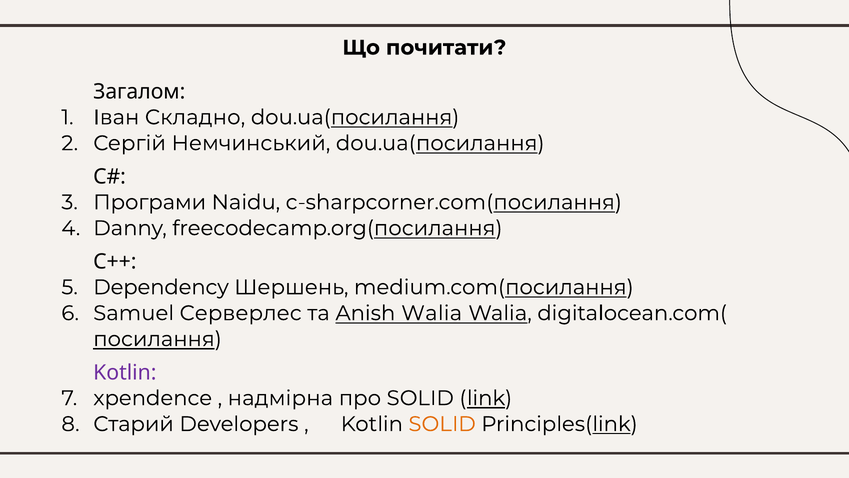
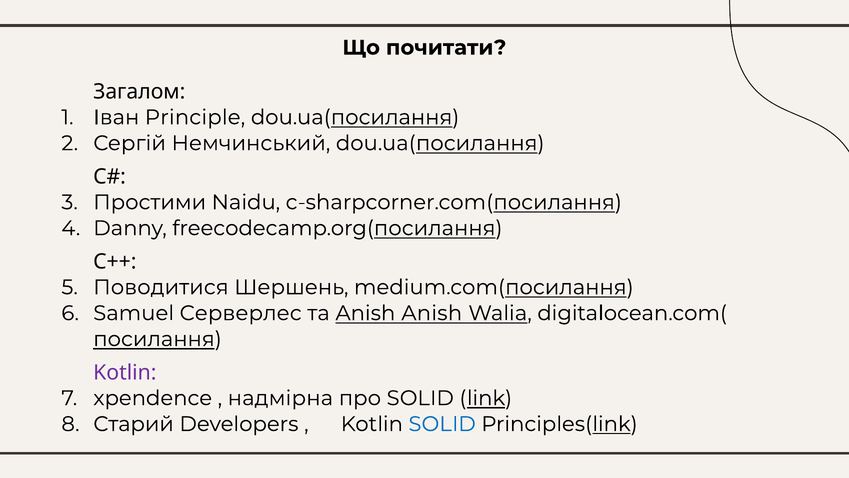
Складно: Складно -> Principle
Програми: Програми -> Простими
Dependency: Dependency -> Поводитися
Anish Walia: Walia -> Anish
SOLID at (442, 424) colour: orange -> blue
